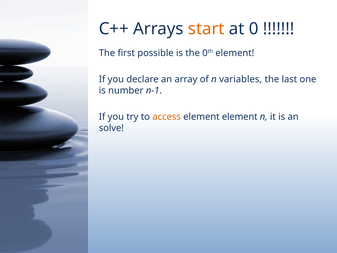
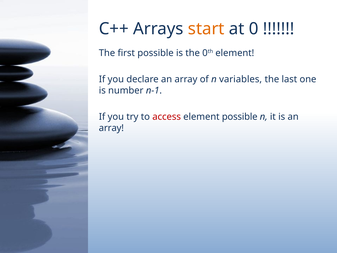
access colour: orange -> red
element element: element -> possible
solve at (111, 128): solve -> array
